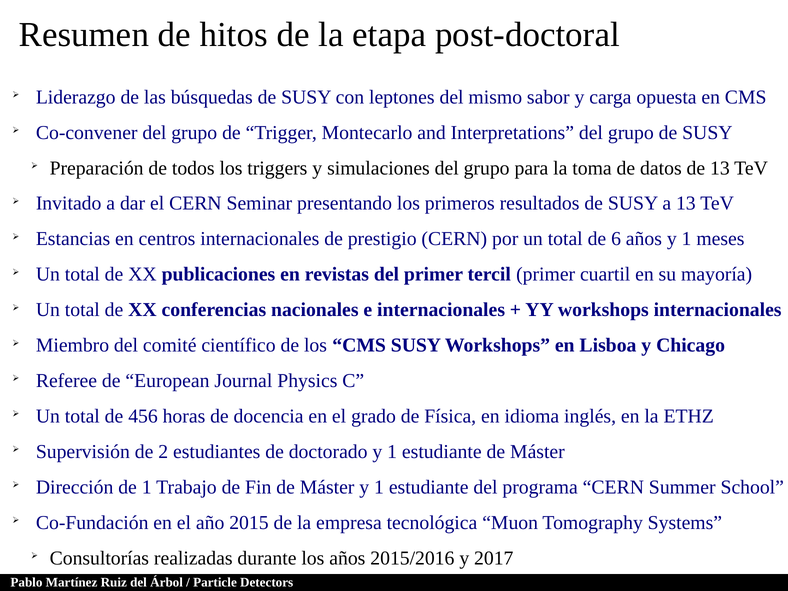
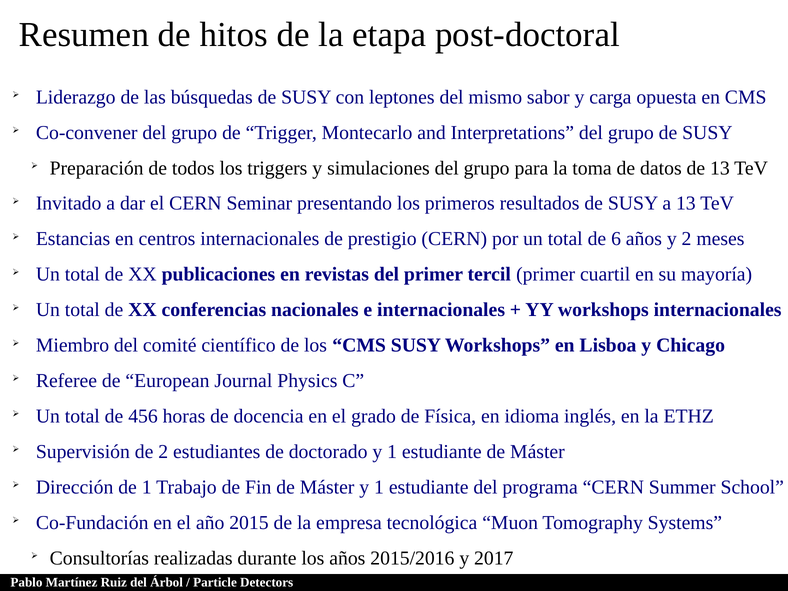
años y 1: 1 -> 2
